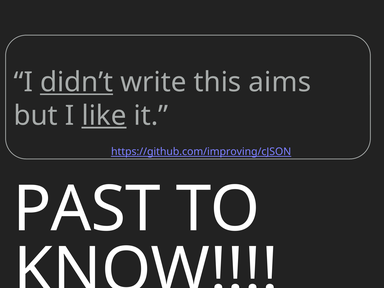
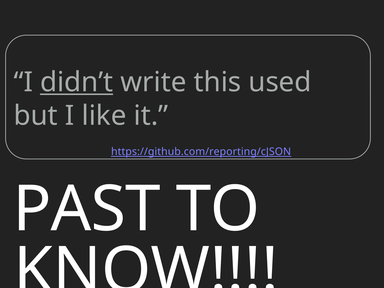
aims: aims -> used
like underline: present -> none
https://github.com/improving/cJSON: https://github.com/improving/cJSON -> https://github.com/reporting/cJSON
